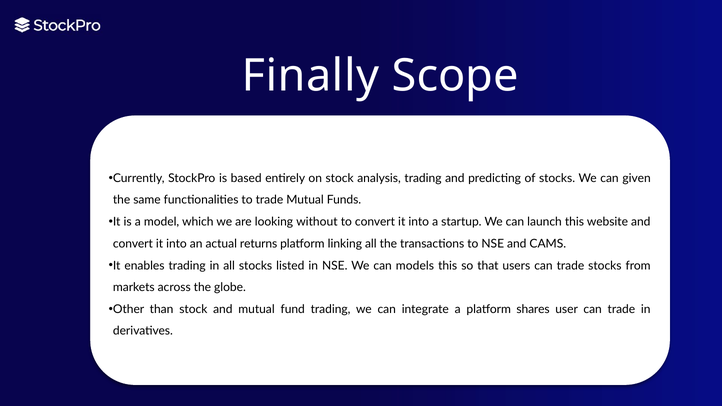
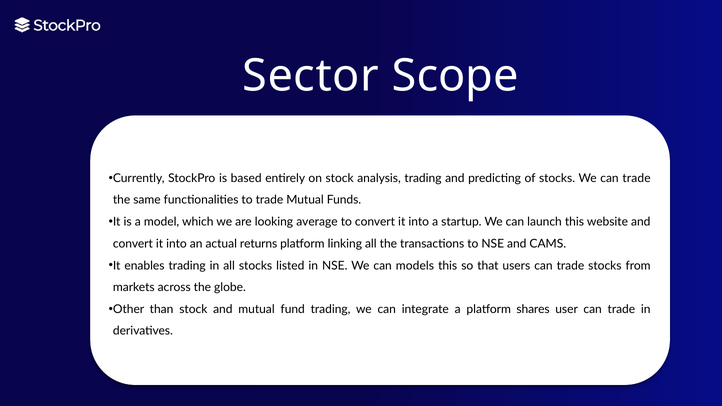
Finally: Finally -> Sector
We can given: given -> trade
without: without -> average
